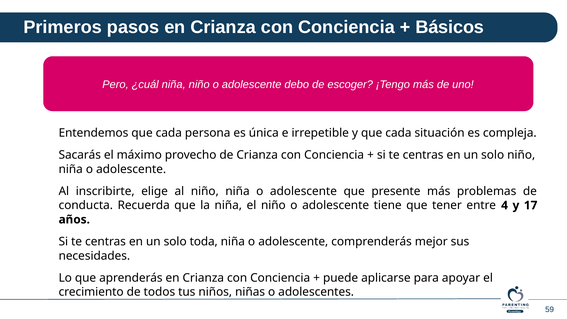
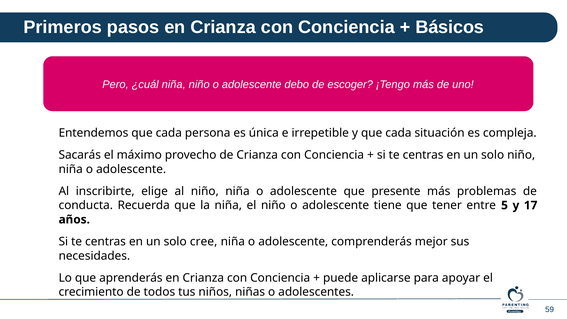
4: 4 -> 5
toda: toda -> cree
